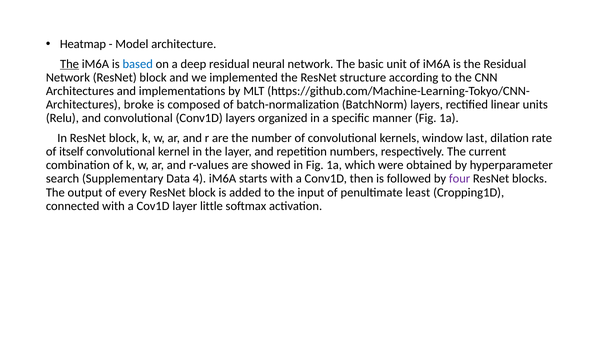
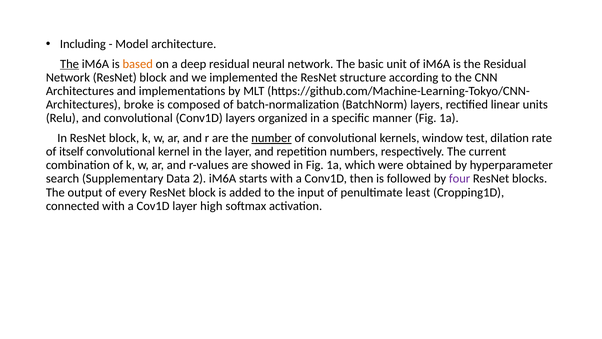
Heatmap: Heatmap -> Including
based colour: blue -> orange
number underline: none -> present
last: last -> test
4: 4 -> 2
little: little -> high
